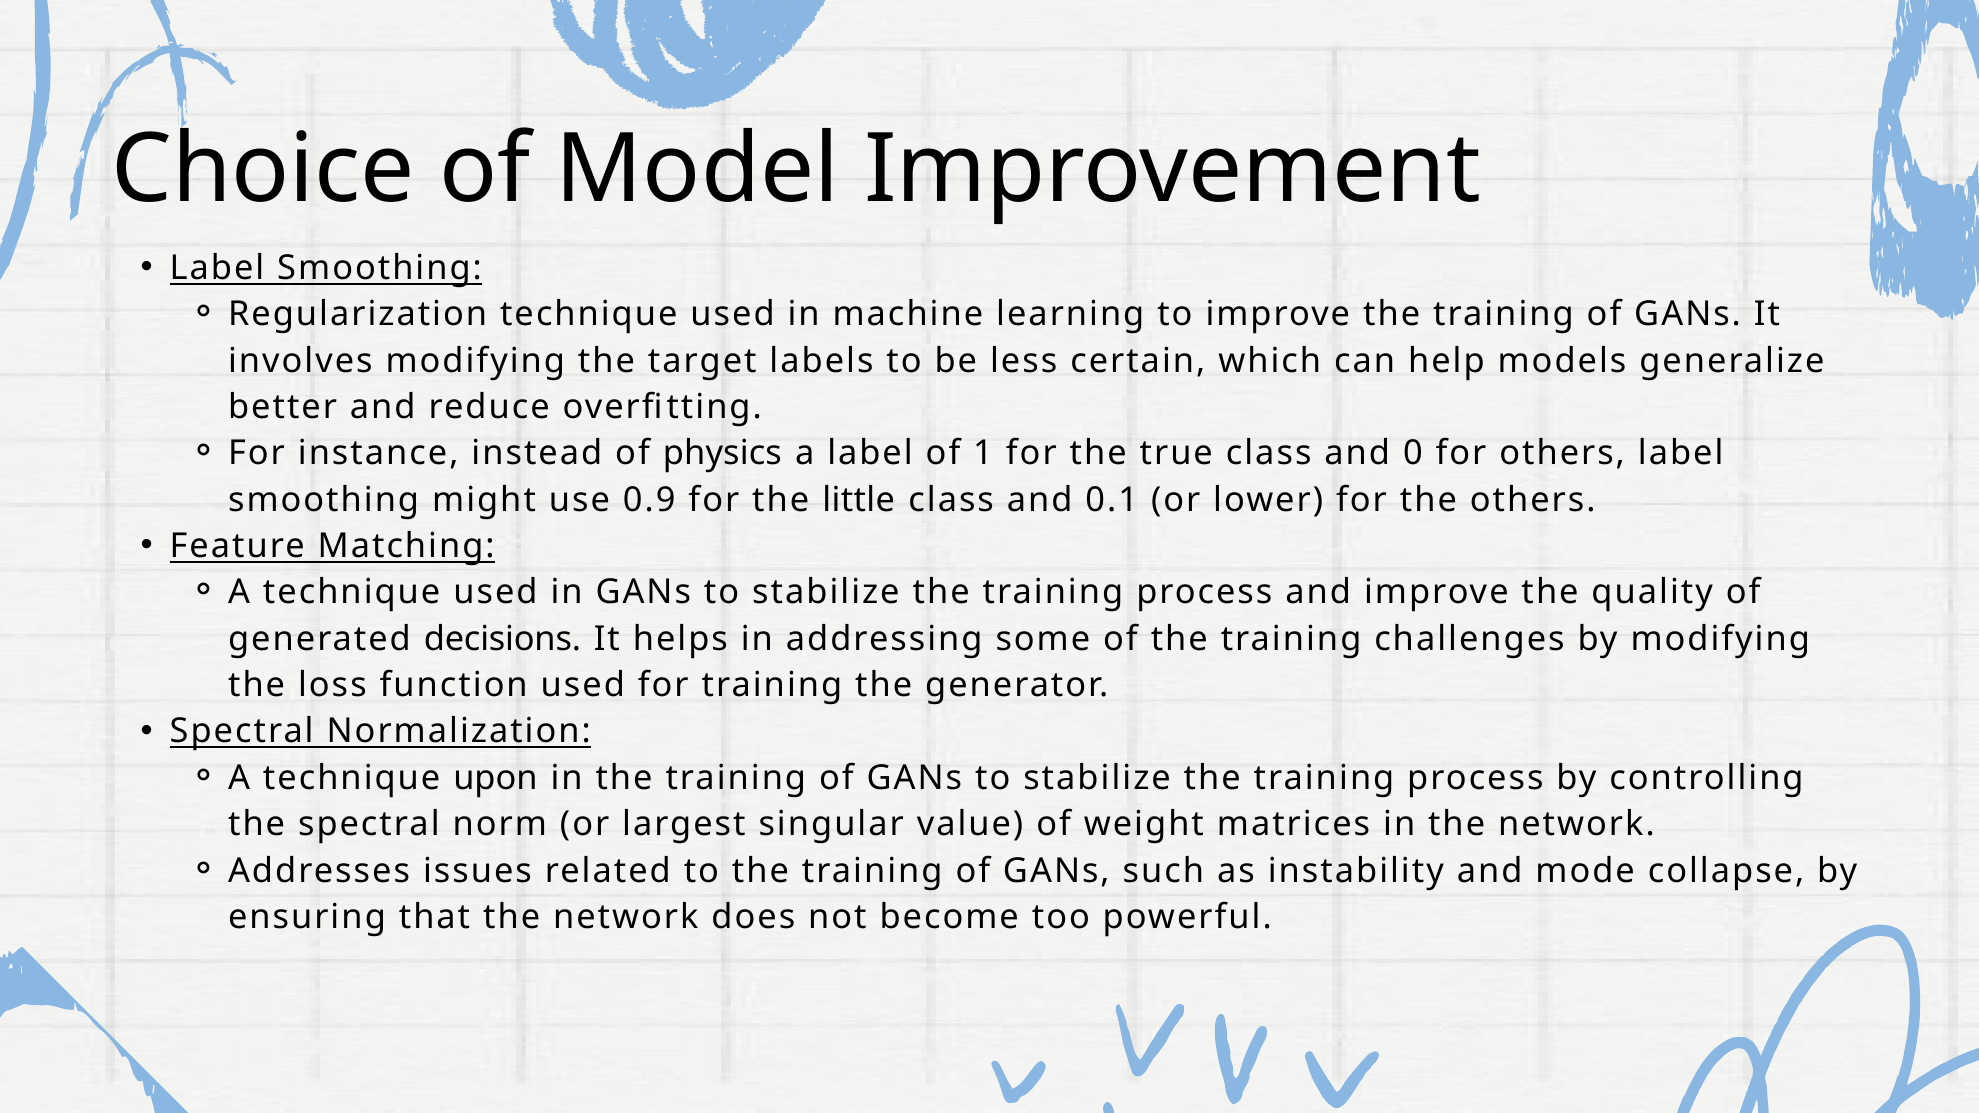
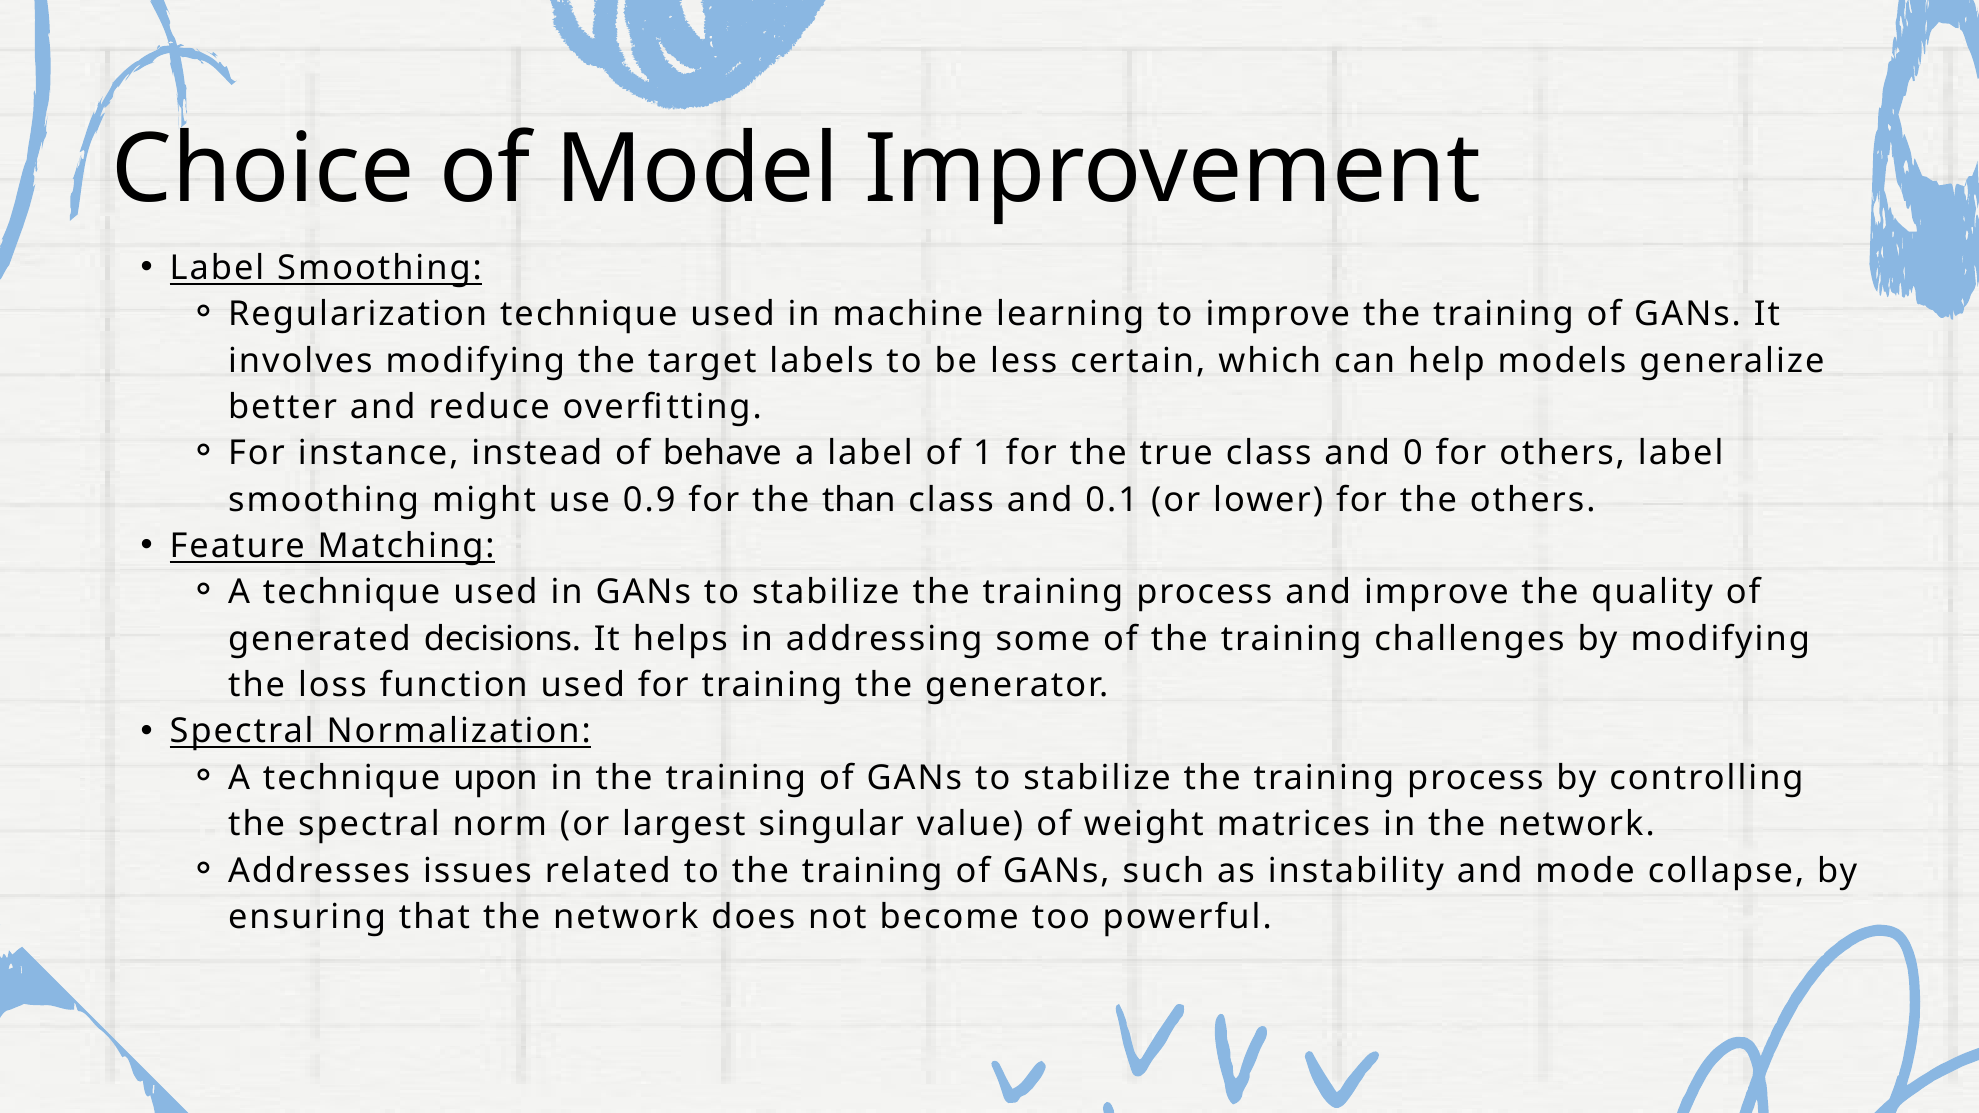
physics: physics -> behave
little: little -> than
